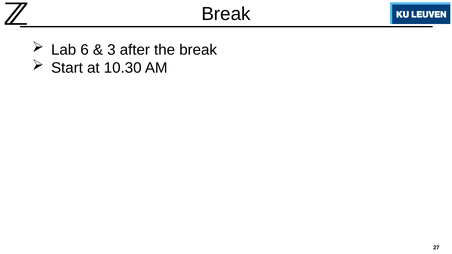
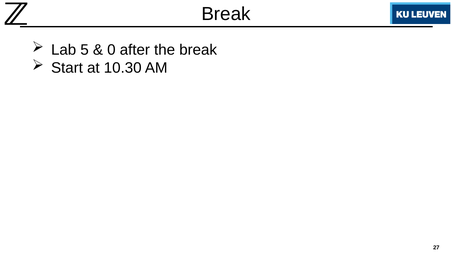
6: 6 -> 5
3: 3 -> 0
